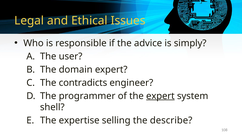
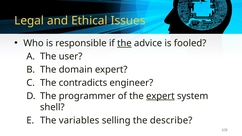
the at (124, 43) underline: none -> present
simply: simply -> fooled
expertise: expertise -> variables
